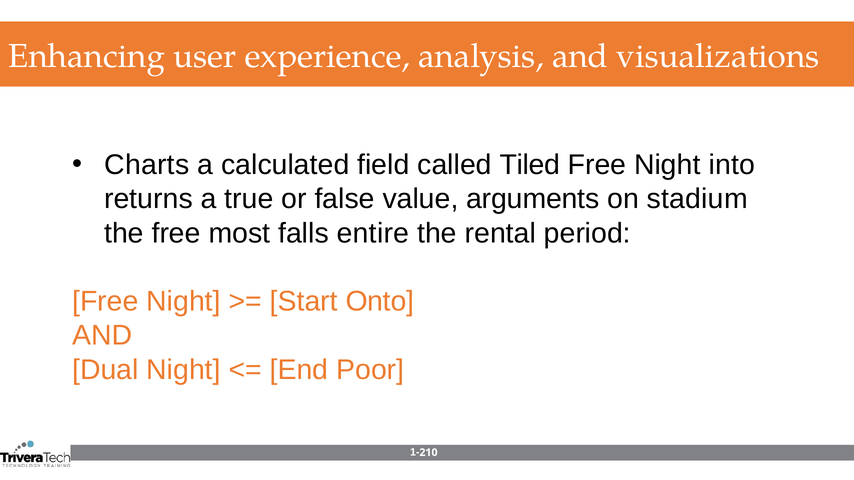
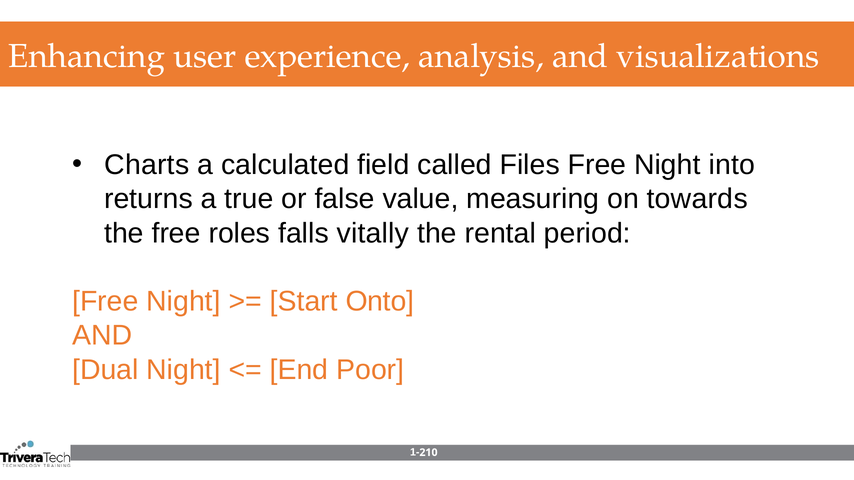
Tiled: Tiled -> Files
arguments: arguments -> measuring
stadium: stadium -> towards
most: most -> roles
entire: entire -> vitally
